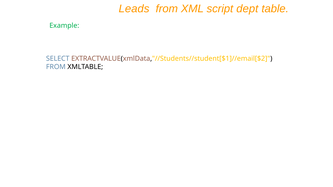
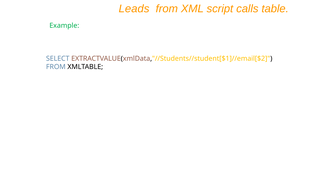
dept: dept -> calls
